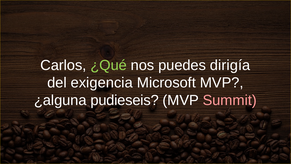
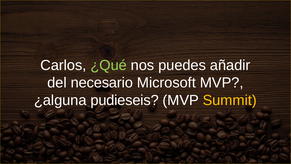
dirigía: dirigía -> añadir
exigencia: exigencia -> necesario
Summit colour: pink -> yellow
